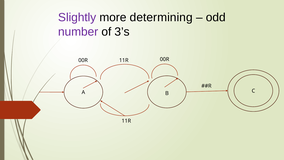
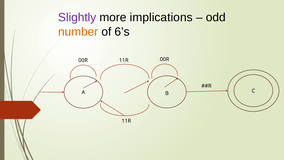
determining: determining -> implications
number colour: purple -> orange
3’s: 3’s -> 6’s
